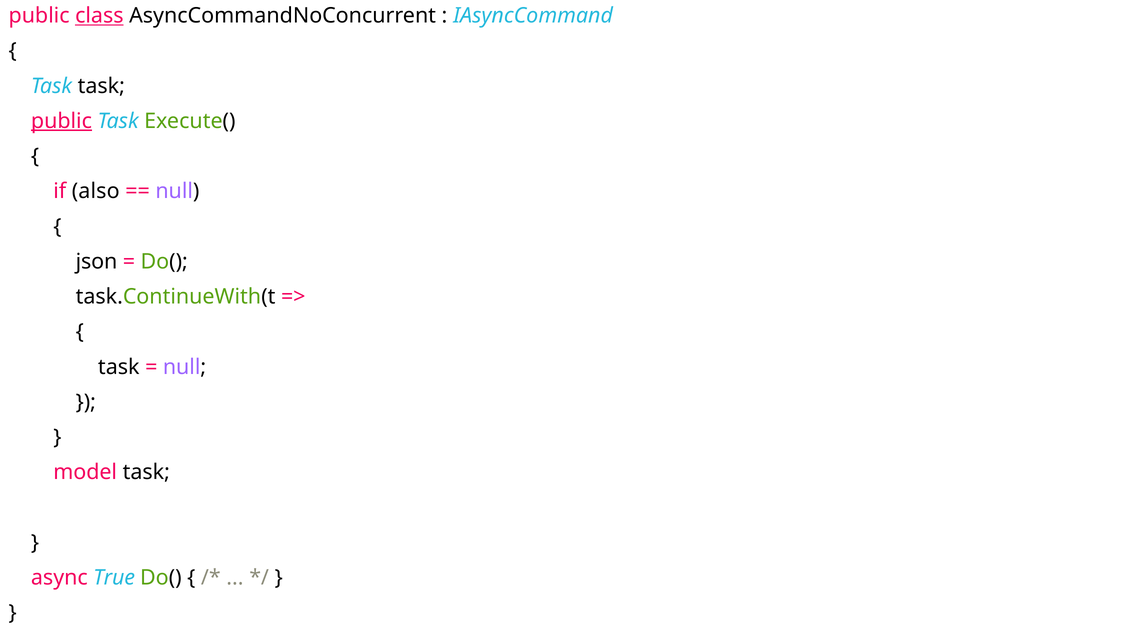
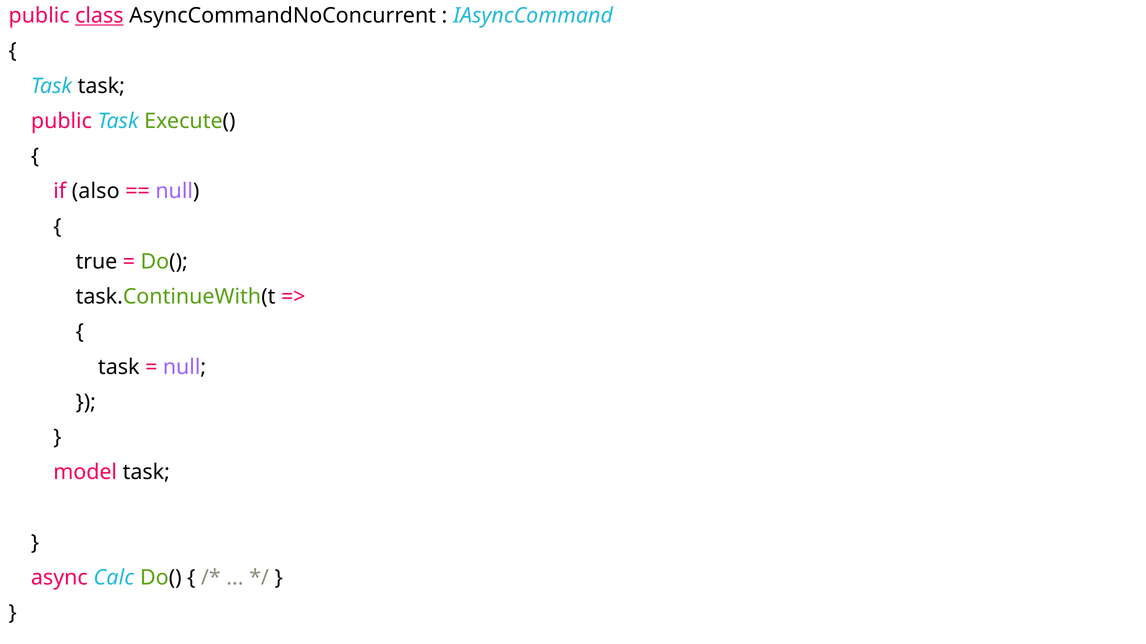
public at (61, 121) underline: present -> none
json: json -> true
True: True -> Calc
